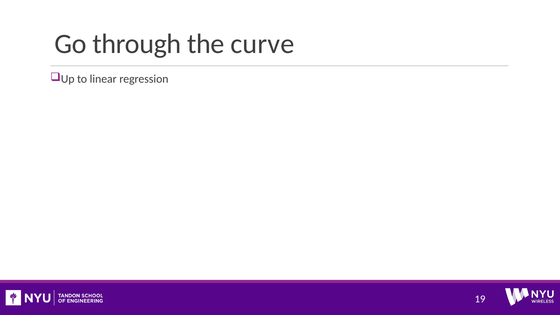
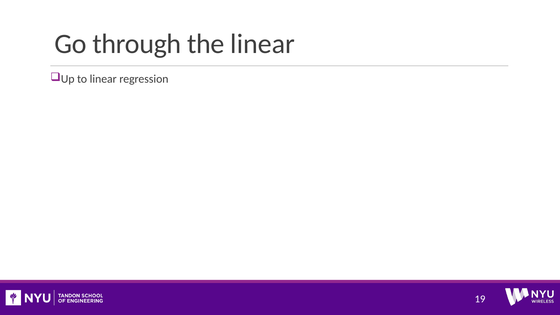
the curve: curve -> linear
